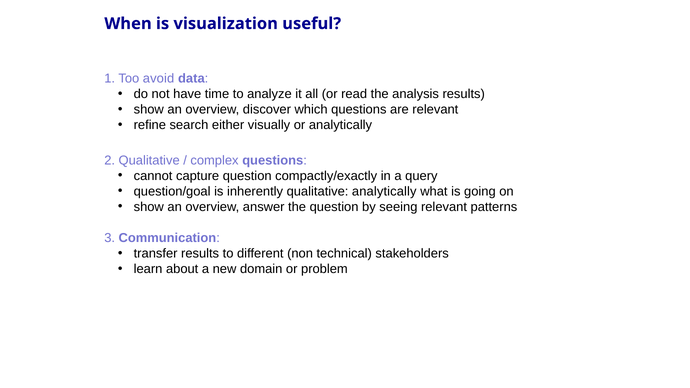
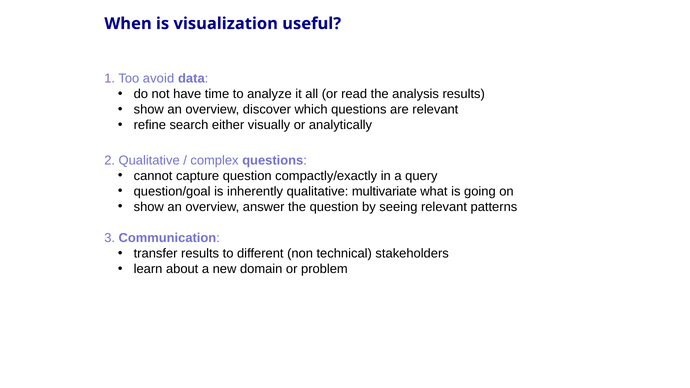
qualitative analytically: analytically -> multivariate
